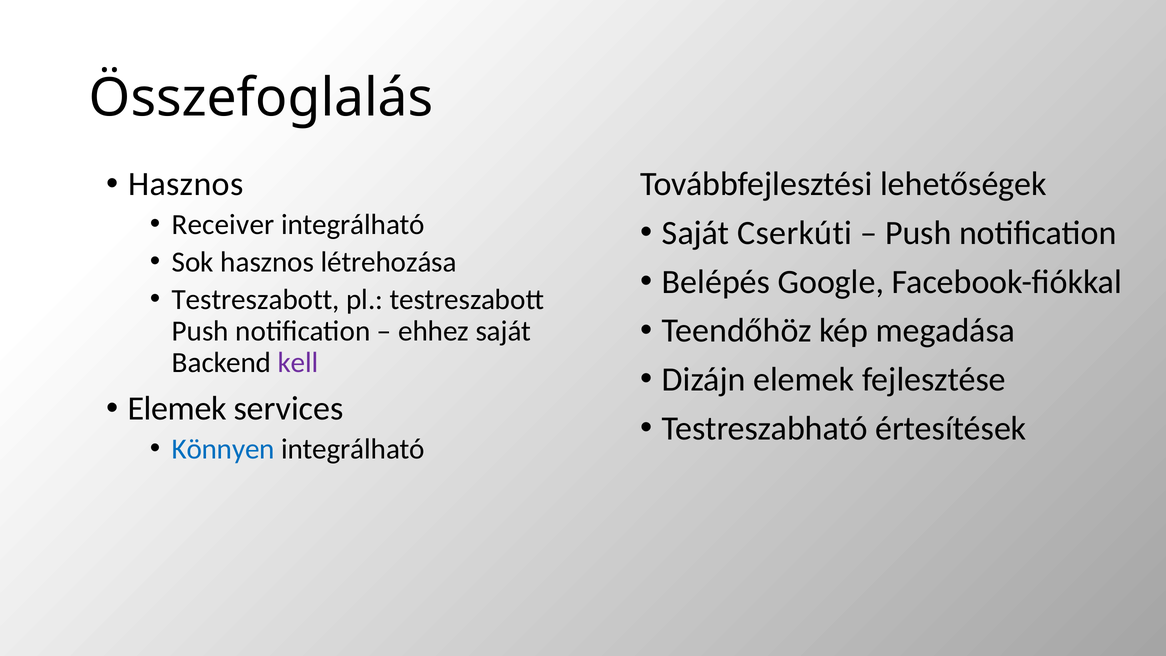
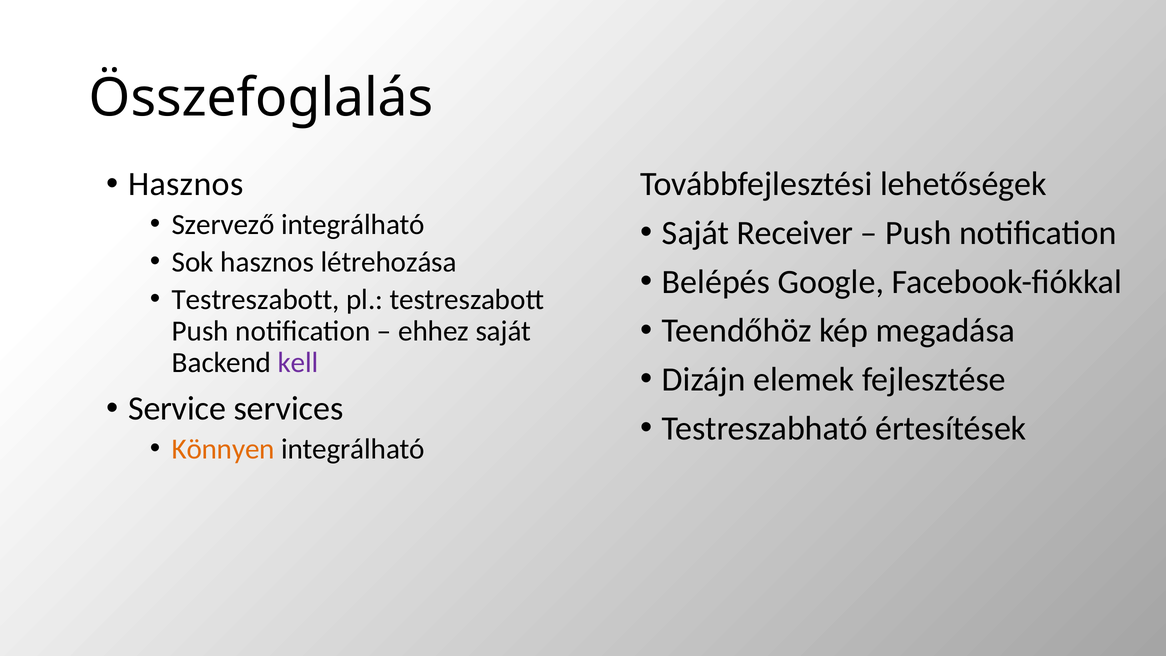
Receiver: Receiver -> Szervező
Cserkúti: Cserkúti -> Receiver
Elemek at (177, 409): Elemek -> Service
Könnyen colour: blue -> orange
